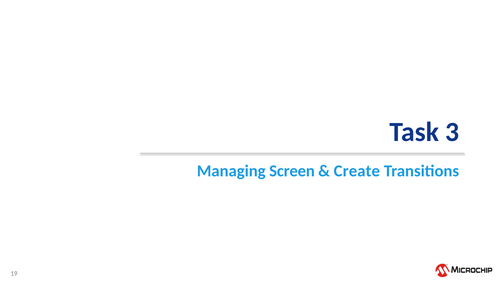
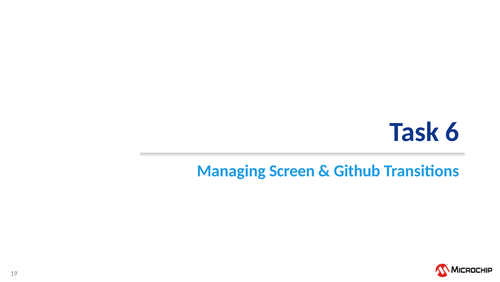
3: 3 -> 6
Create: Create -> Github
